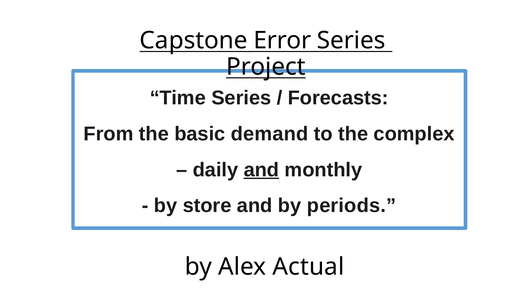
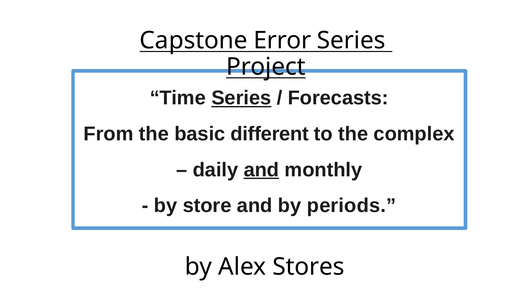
Series at (241, 98) underline: none -> present
demand: demand -> different
Actual: Actual -> Stores
